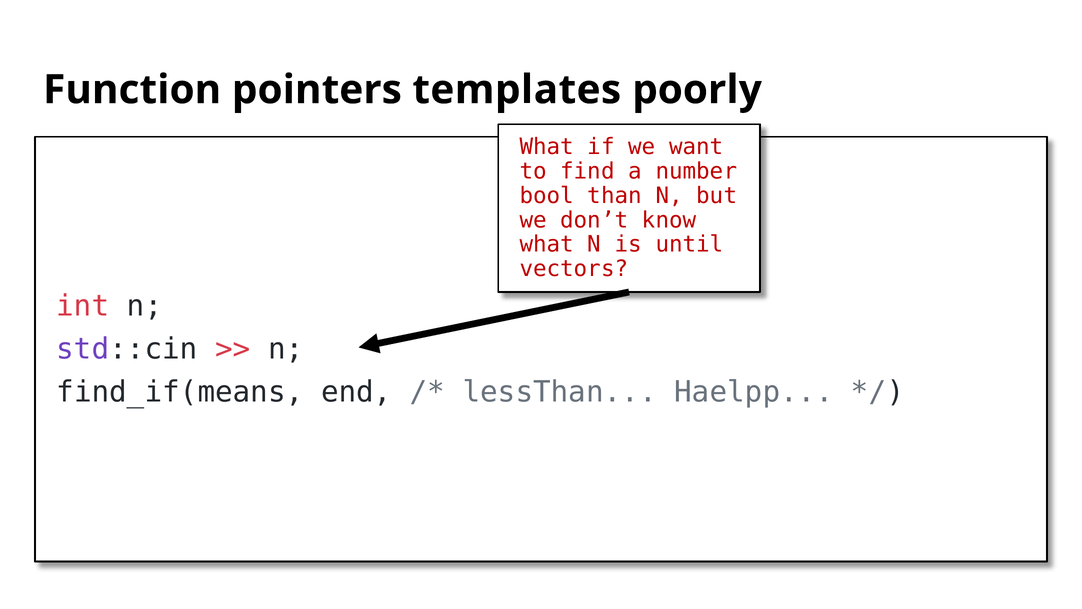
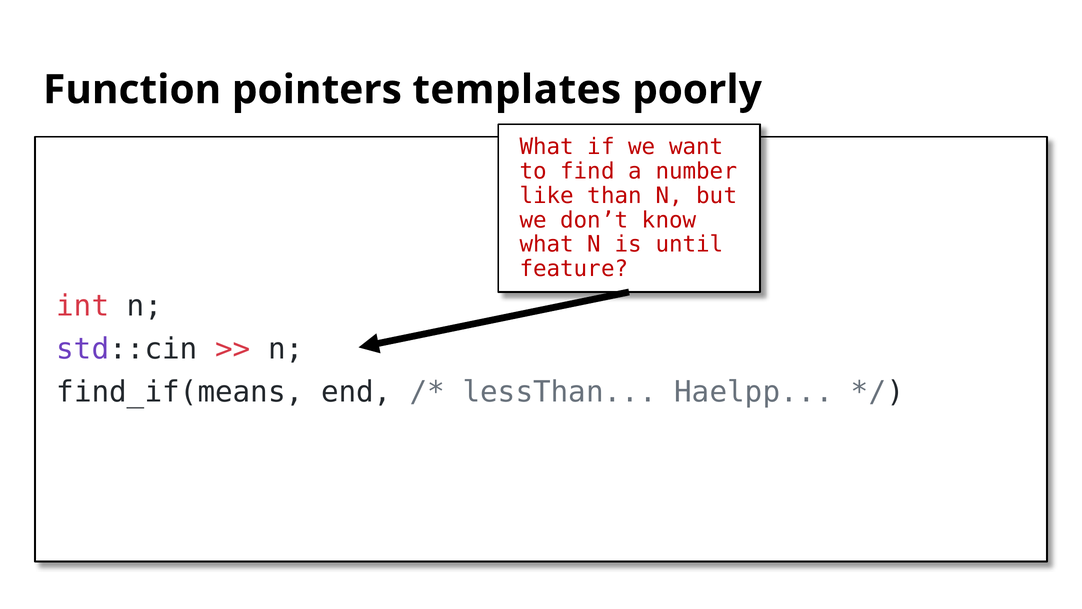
bool: bool -> like
vectors: vectors -> feature
